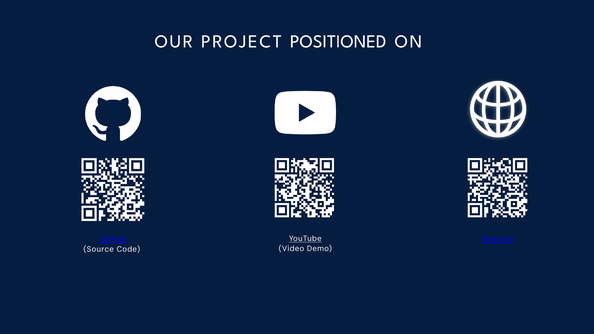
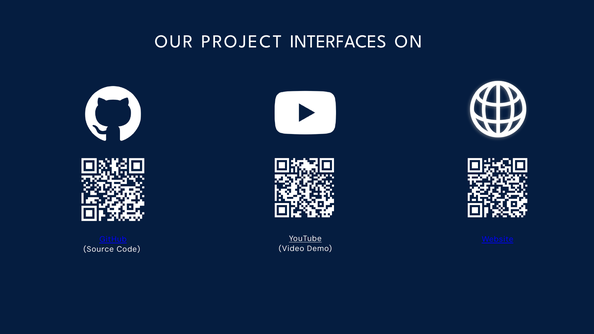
POSITIONED: POSITIONED -> INTERFACES
